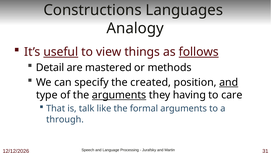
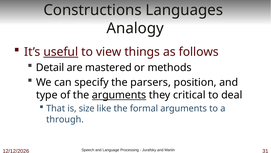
follows underline: present -> none
created: created -> parsers
and at (229, 82) underline: present -> none
having: having -> critical
care: care -> deal
talk: talk -> size
